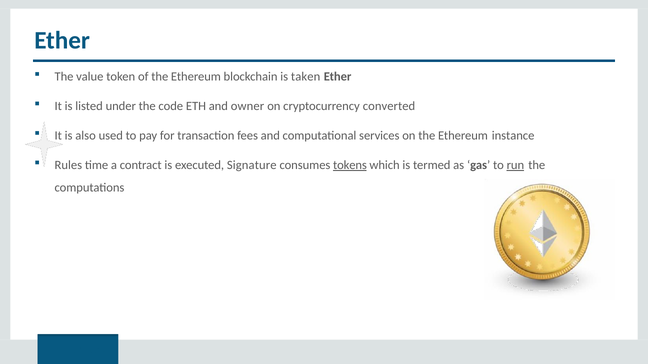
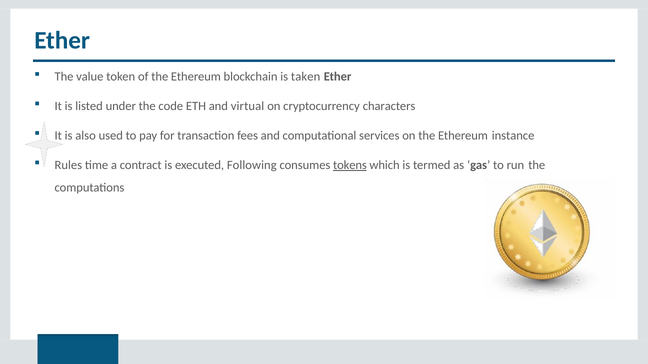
owner: owner -> virtual
converted: converted -> characters
Signature: Signature -> Following
run underline: present -> none
